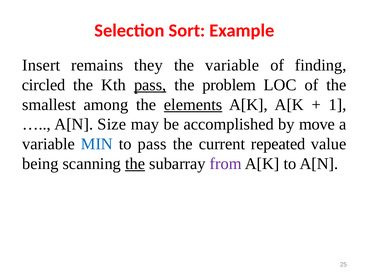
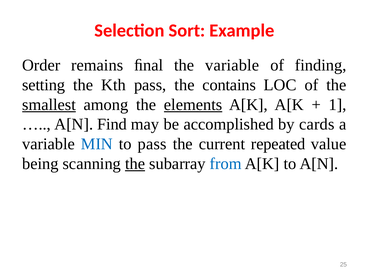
Insert: Insert -> Order
they: they -> ﬁnal
circled: circled -> setting
pass at (150, 85) underline: present -> none
problem: problem -> contains
smallest underline: none -> present
Size: Size -> Find
move: move -> cards
from colour: purple -> blue
